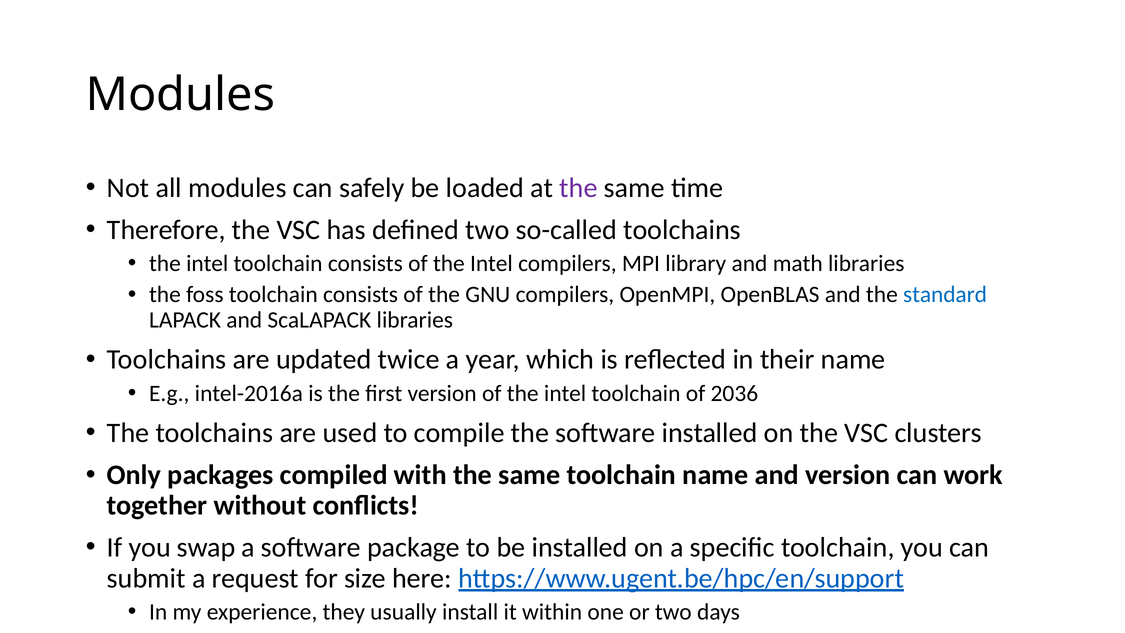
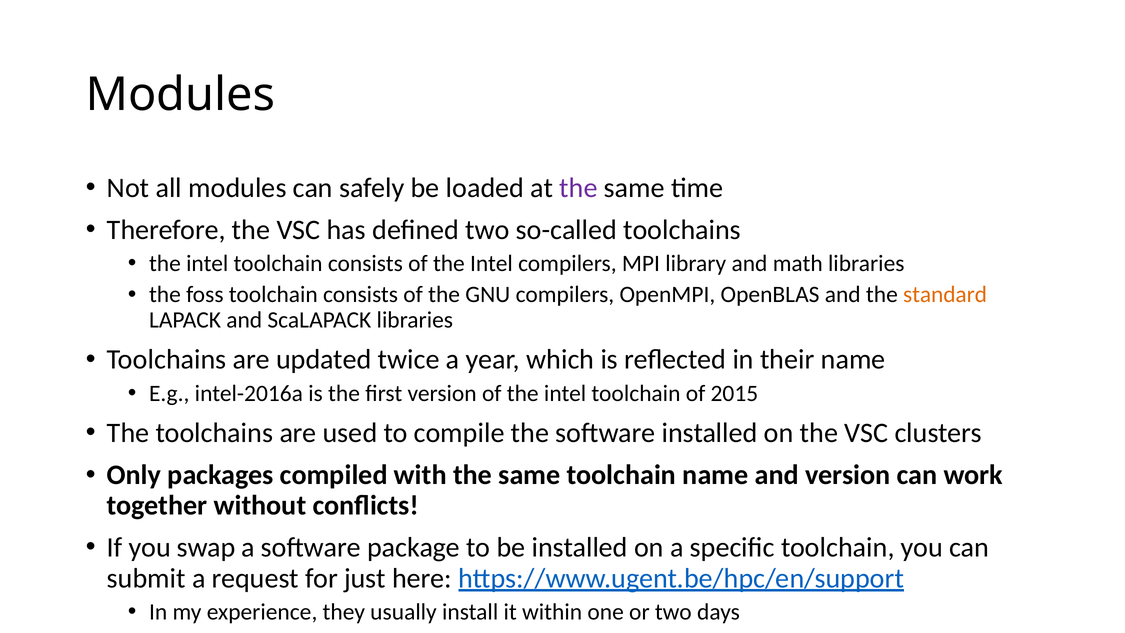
standard colour: blue -> orange
2036: 2036 -> 2015
size: size -> just
